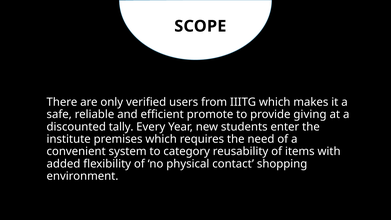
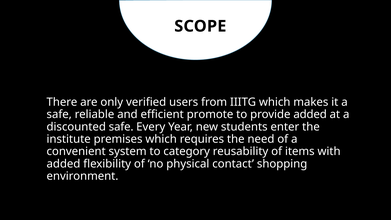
provide giving: giving -> added
discounted tally: tally -> safe
